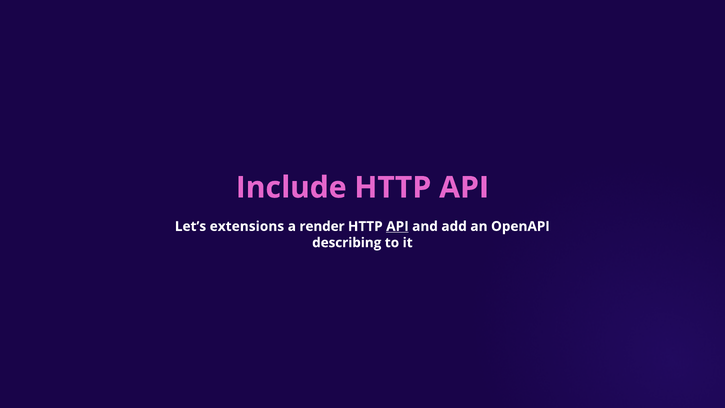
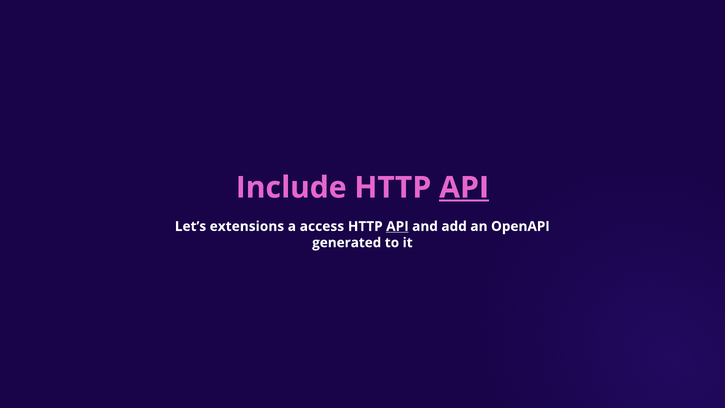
API at (464, 188) underline: none -> present
render: render -> access
describing: describing -> generated
